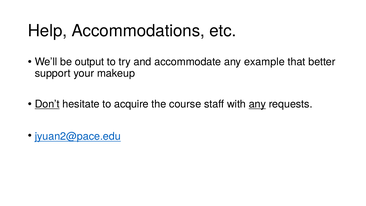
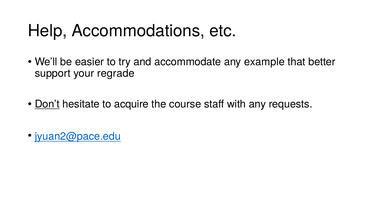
output: output -> easier
makeup: makeup -> regrade
any at (257, 104) underline: present -> none
